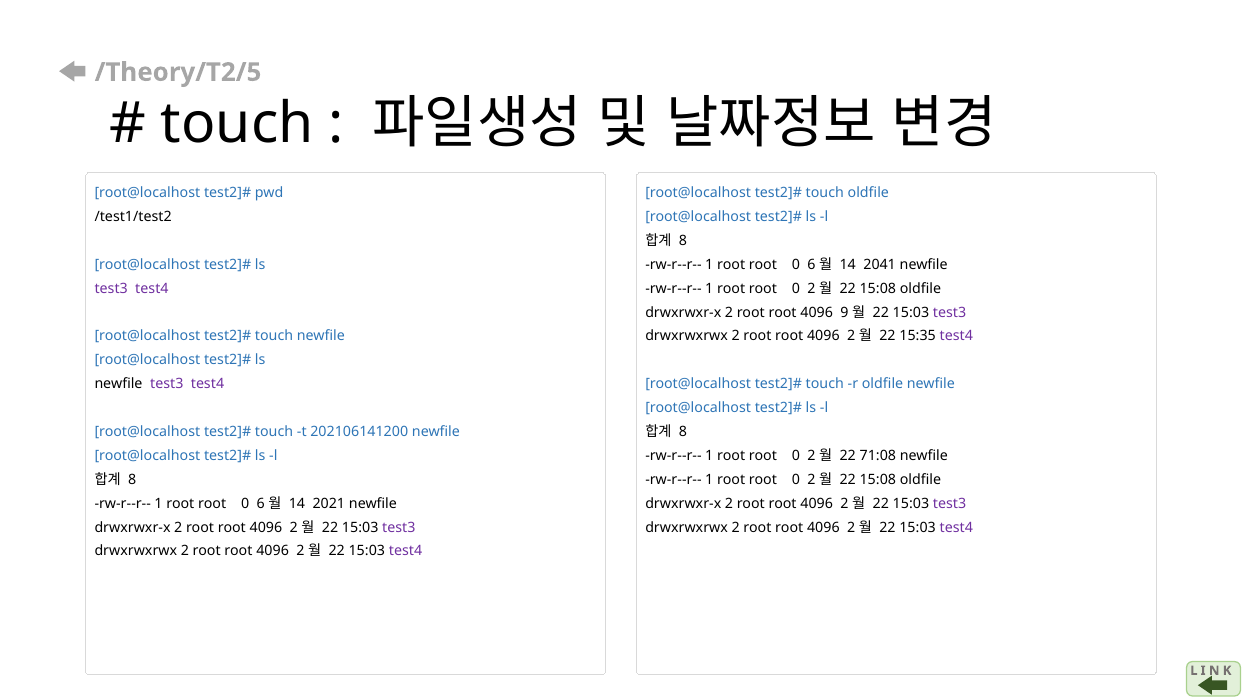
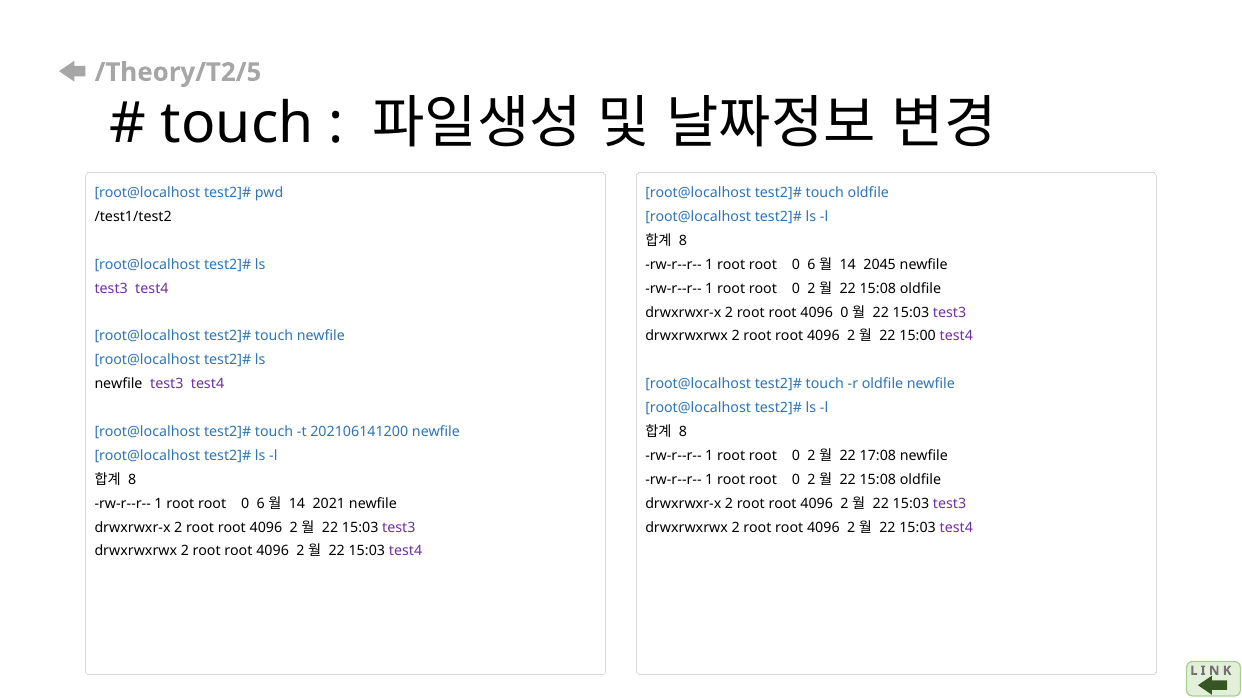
2041: 2041 -> 2045
4096 9: 9 -> 0
15:35: 15:35 -> 15:00
71:08: 71:08 -> 17:08
